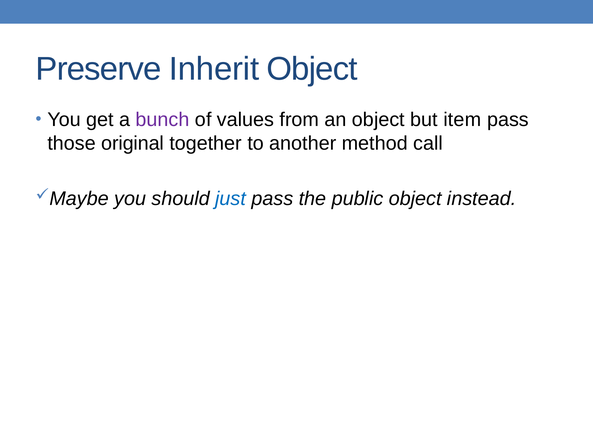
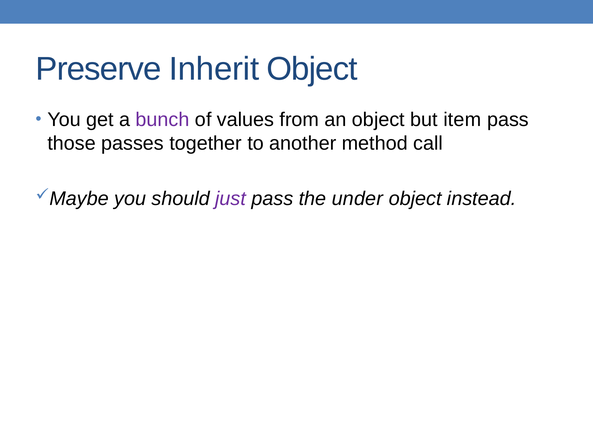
original: original -> passes
just colour: blue -> purple
public: public -> under
